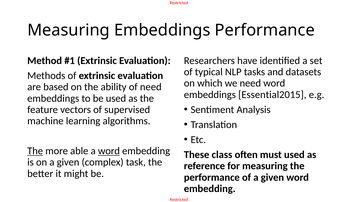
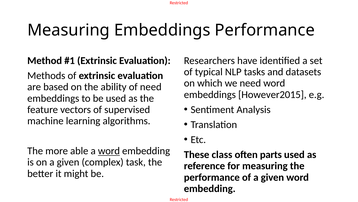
Essential2015: Essential2015 -> However2015
The at (35, 150) underline: present -> none
must: must -> parts
